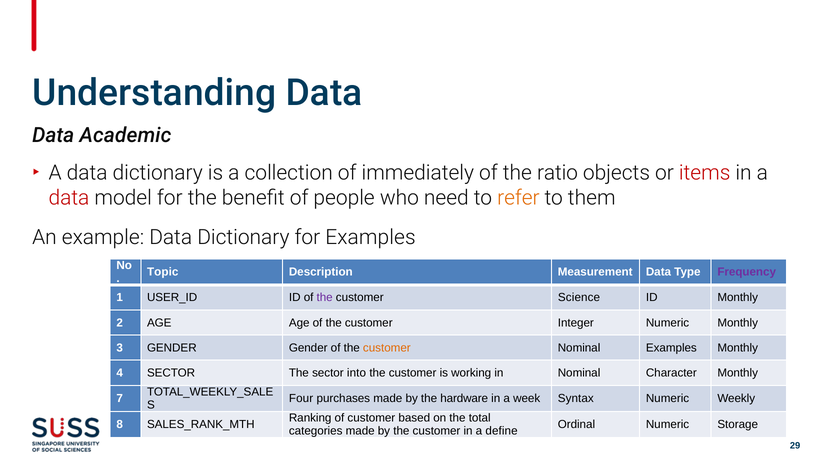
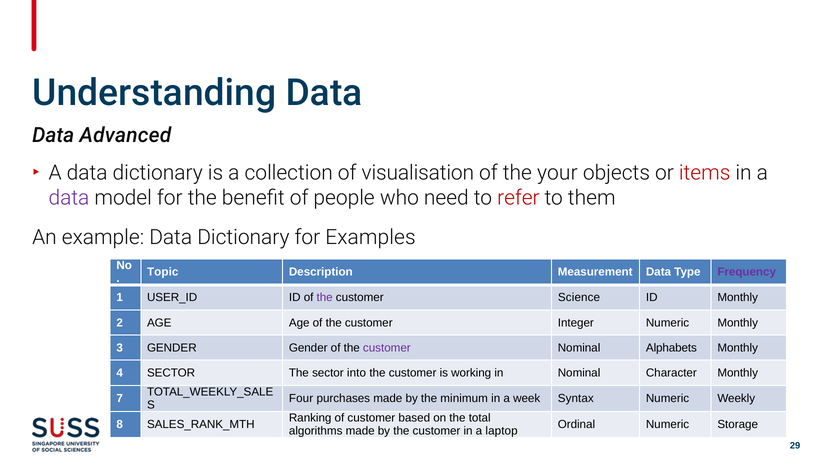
Academic: Academic -> Advanced
immediately: immediately -> visualisation
ratio: ratio -> your
data at (69, 198) colour: red -> purple
refer colour: orange -> red
customer at (387, 348) colour: orange -> purple
Nominal Examples: Examples -> Alphabets
hardware: hardware -> minimum
categories: categories -> algorithms
define: define -> laptop
